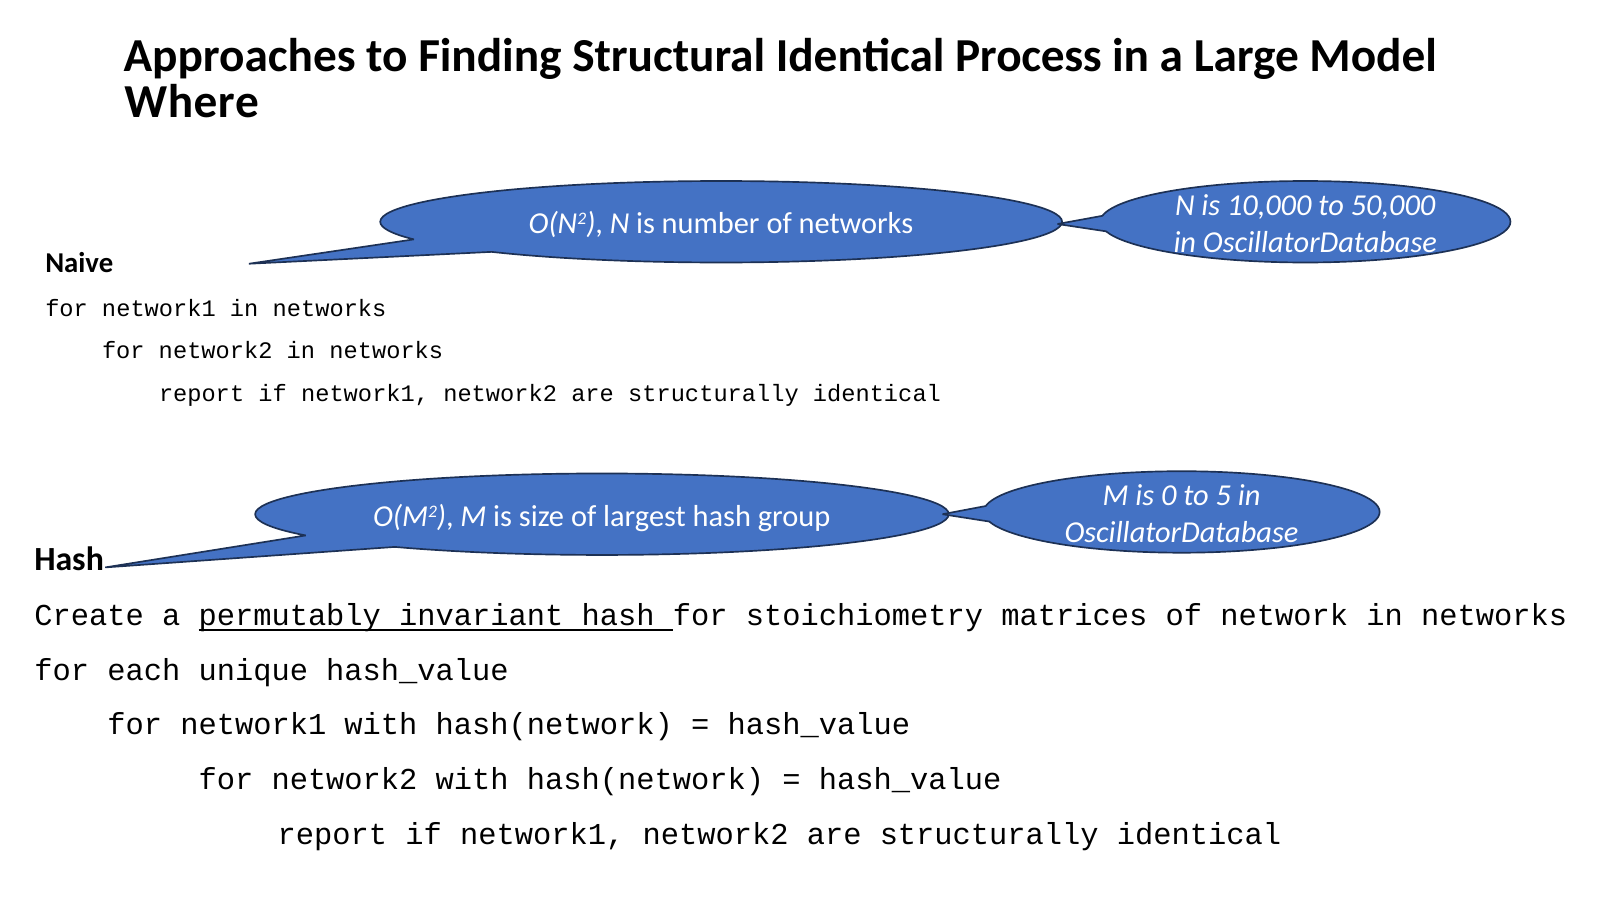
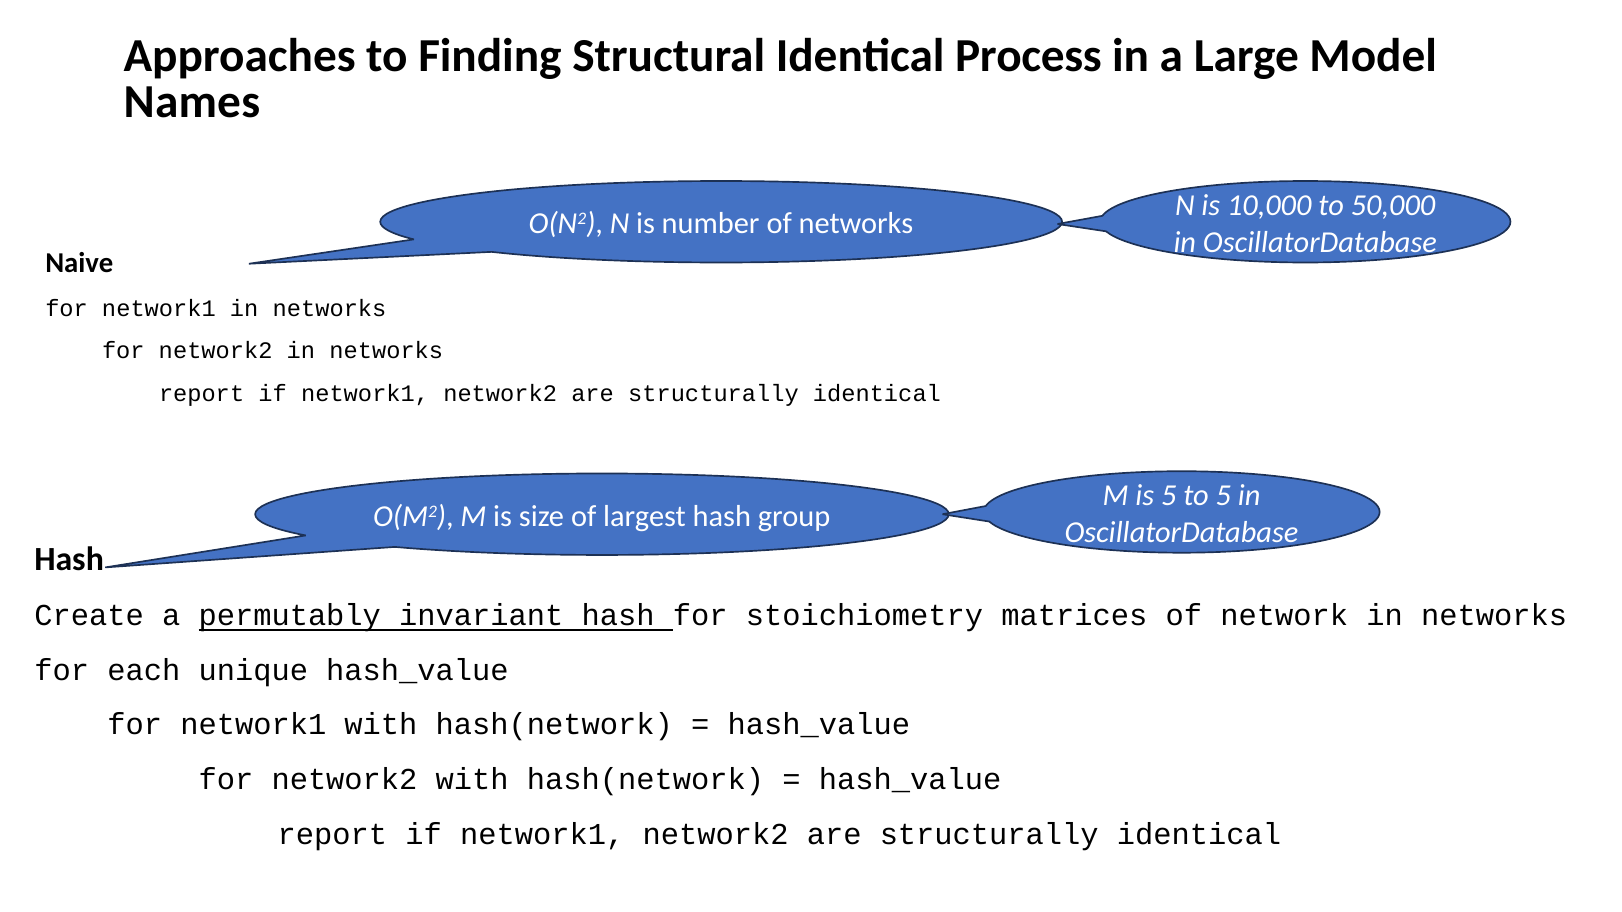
Where: Where -> Names
is 0: 0 -> 5
